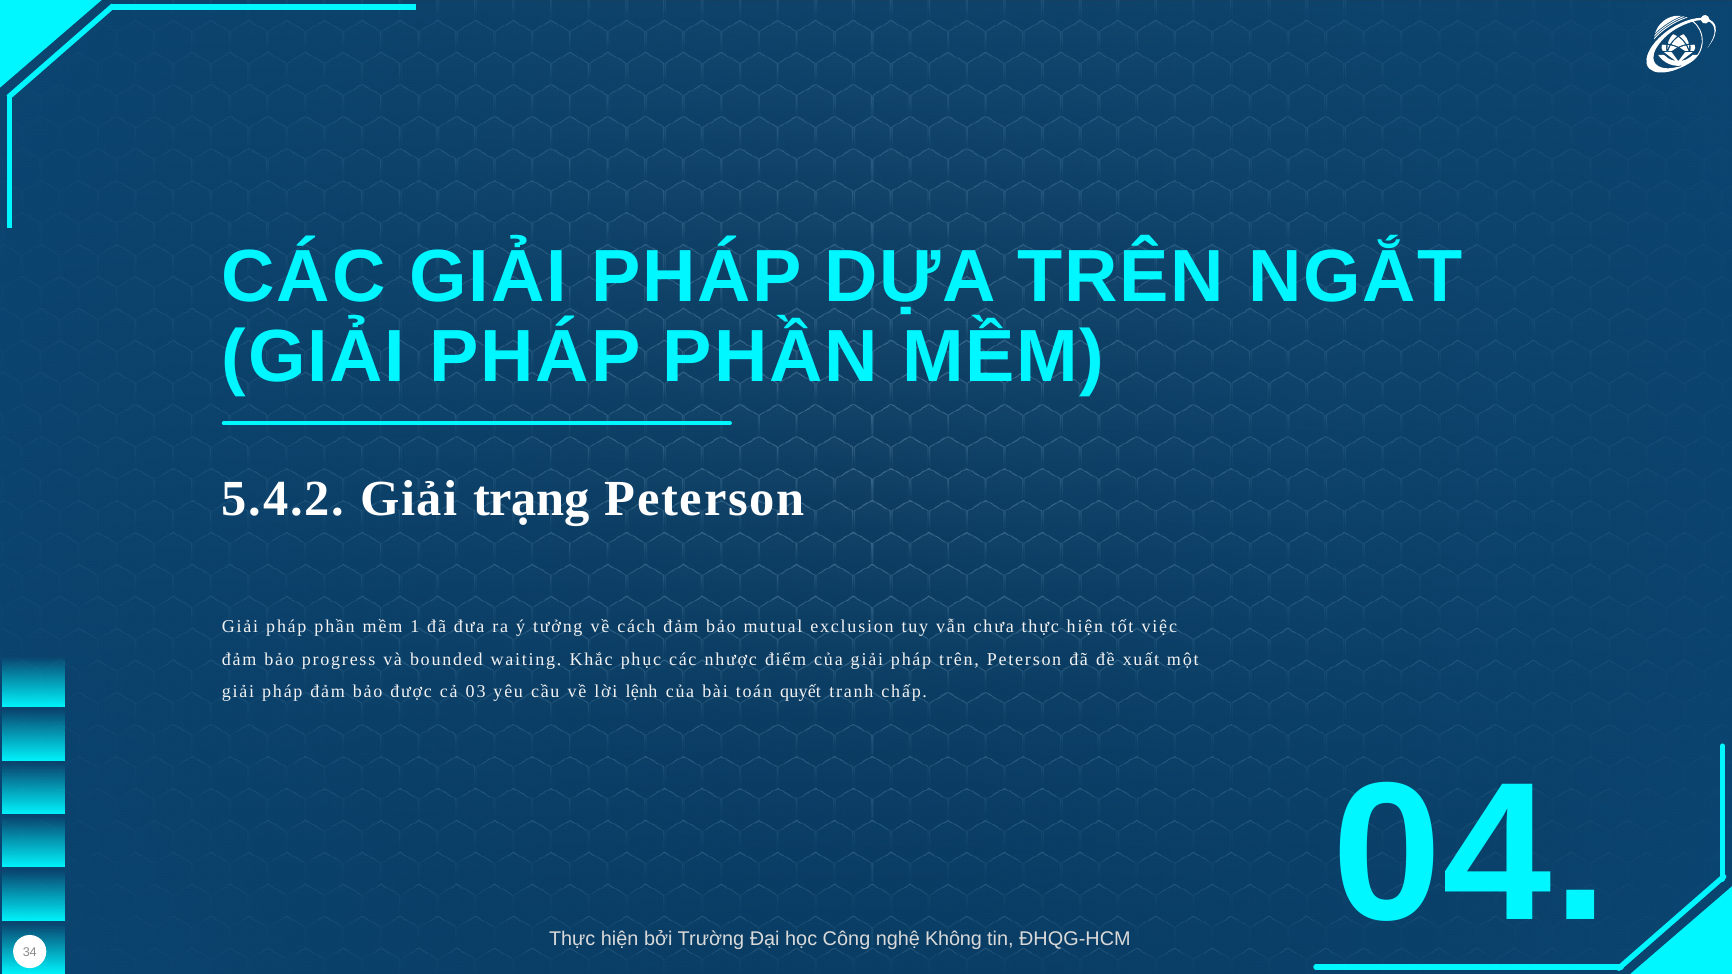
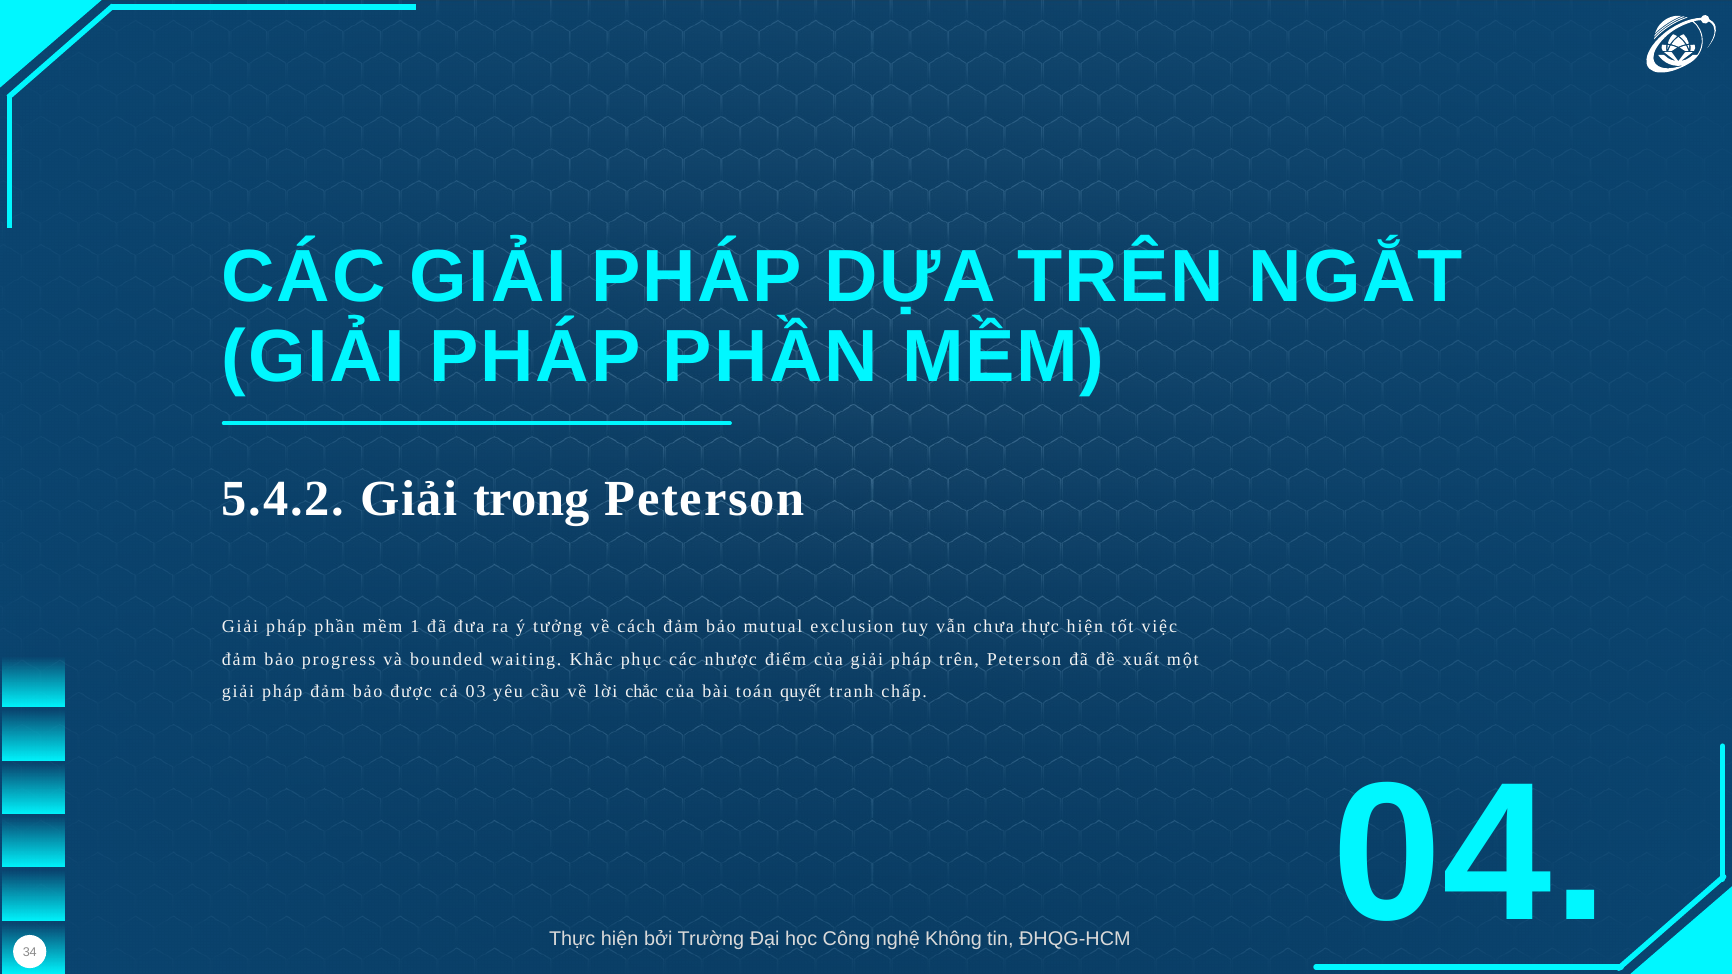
trạng: trạng -> trong
lệnh: lệnh -> chắc
